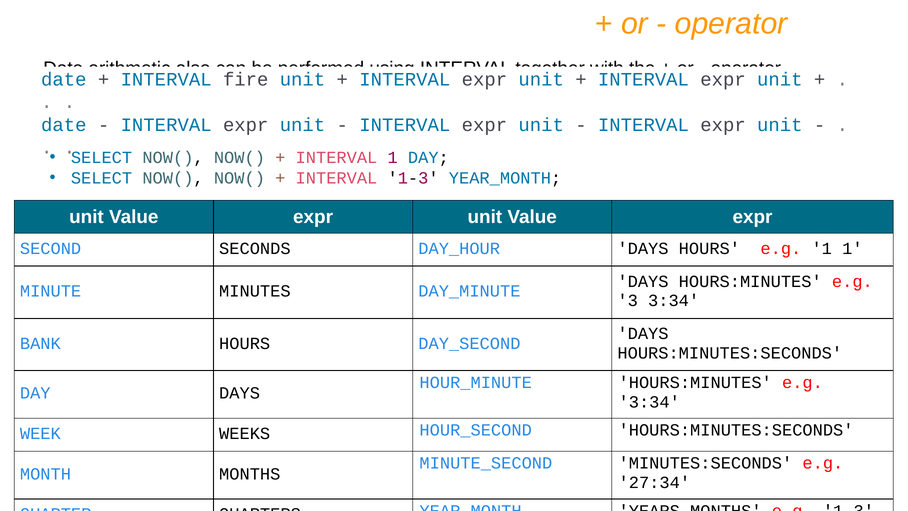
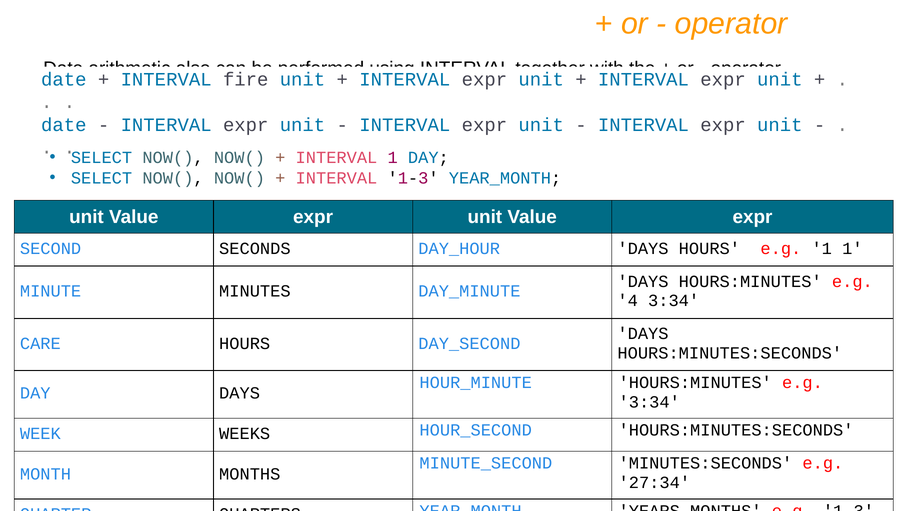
3: 3 -> 4
BANK: BANK -> CARE
